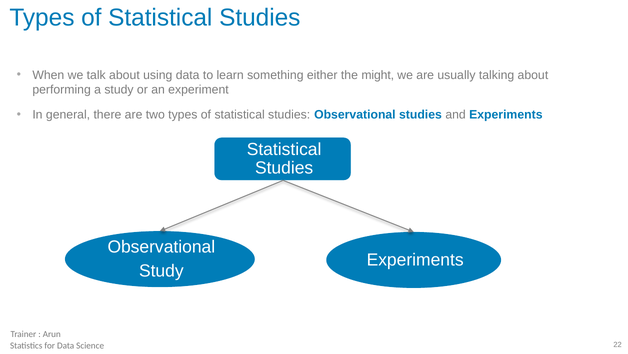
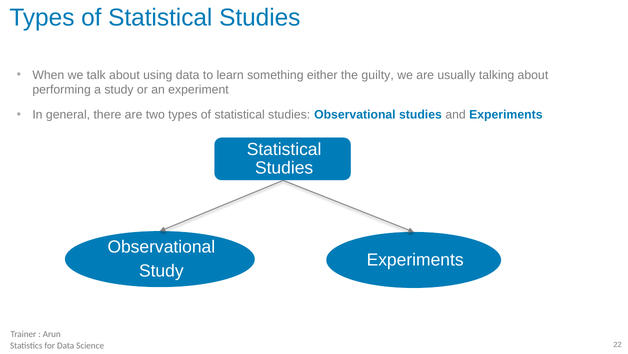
might: might -> guilty
